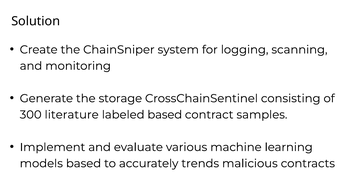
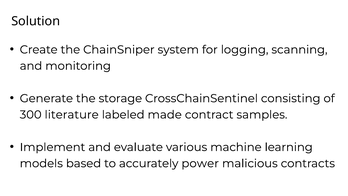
labeled based: based -> made
trends: trends -> power
